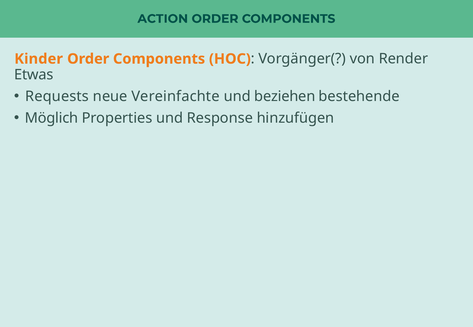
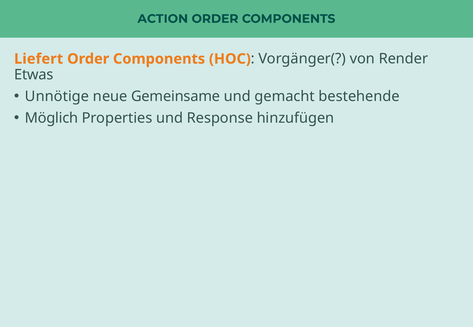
Kinder: Kinder -> Liefert
Requests: Requests -> Unnötige
Vereinfachte: Vereinfachte -> Gemeinsame
beziehen: beziehen -> gemacht
